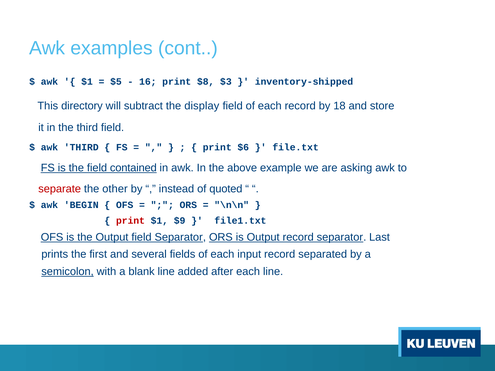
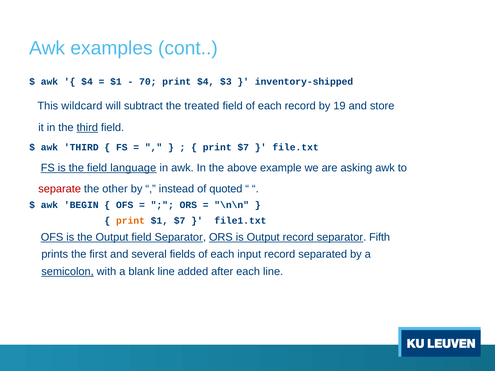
$1 at (87, 82): $1 -> $4
$5 at (116, 82): $5 -> $1
16: 16 -> 70
print $8: $8 -> $4
directory: directory -> wildcard
display: display -> treated
18: 18 -> 19
third at (87, 128) underline: none -> present
print $6: $6 -> $7
contained: contained -> language
print at (130, 221) colour: red -> orange
$1 $9: $9 -> $7
Last: Last -> Fifth
